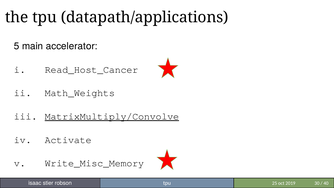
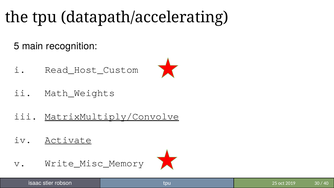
datapath/applications: datapath/applications -> datapath/accelerating
accelerator: accelerator -> recognition
Read_Host_Cancer: Read_Host_Cancer -> Read_Host_Custom
Activate underline: none -> present
